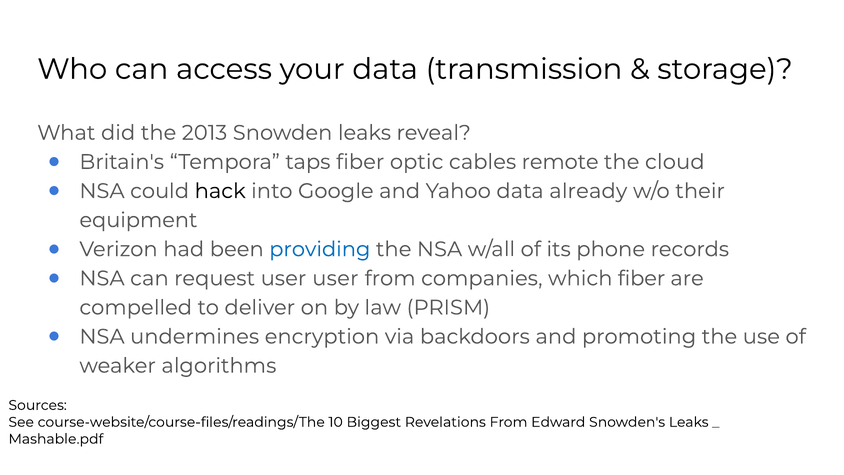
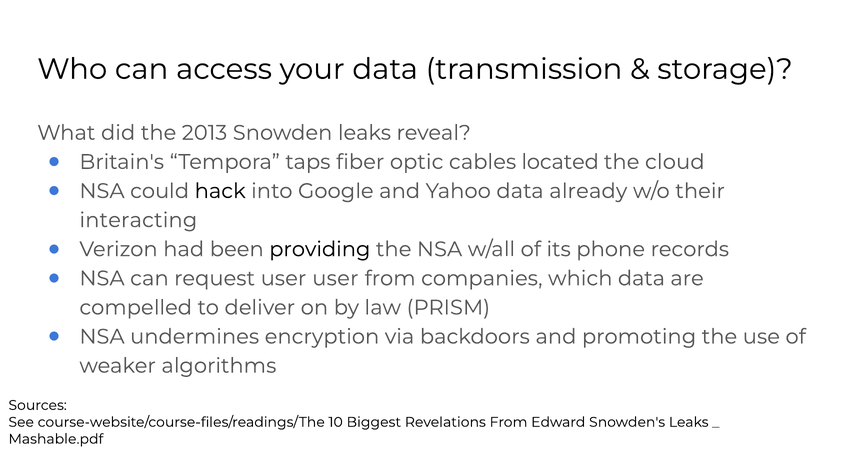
remote: remote -> located
equipment: equipment -> interacting
providing colour: blue -> black
which fiber: fiber -> data
